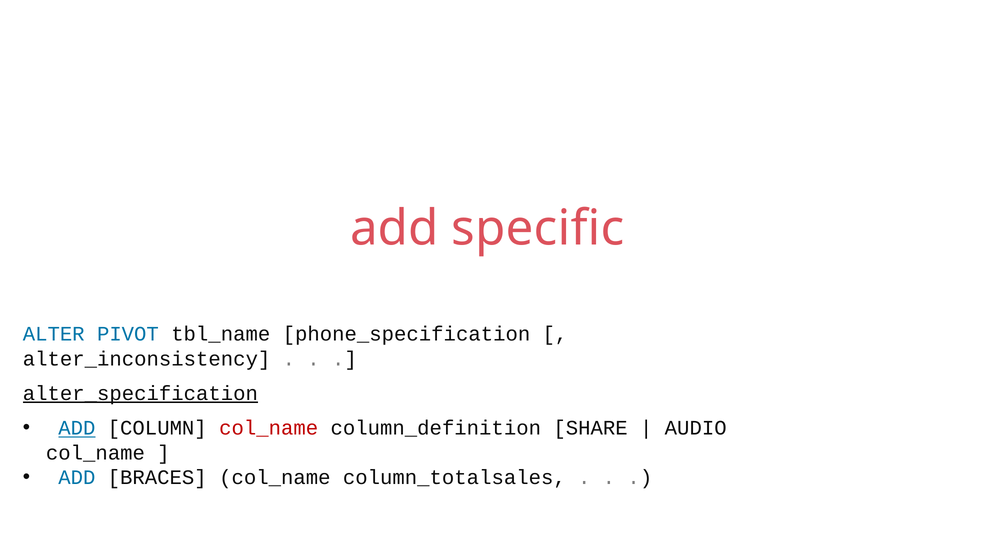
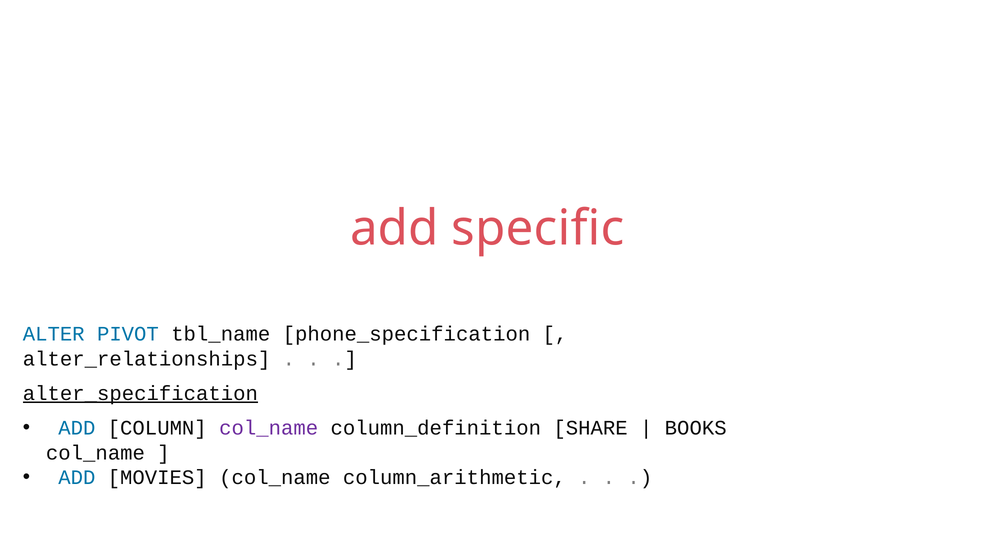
alter_inconsistency: alter_inconsistency -> alter_relationships
ADD at (77, 428) underline: present -> none
col_name at (269, 428) colour: red -> purple
AUDIO: AUDIO -> BOOKS
BRACES: BRACES -> MOVIES
column_totalsales: column_totalsales -> column_arithmetic
